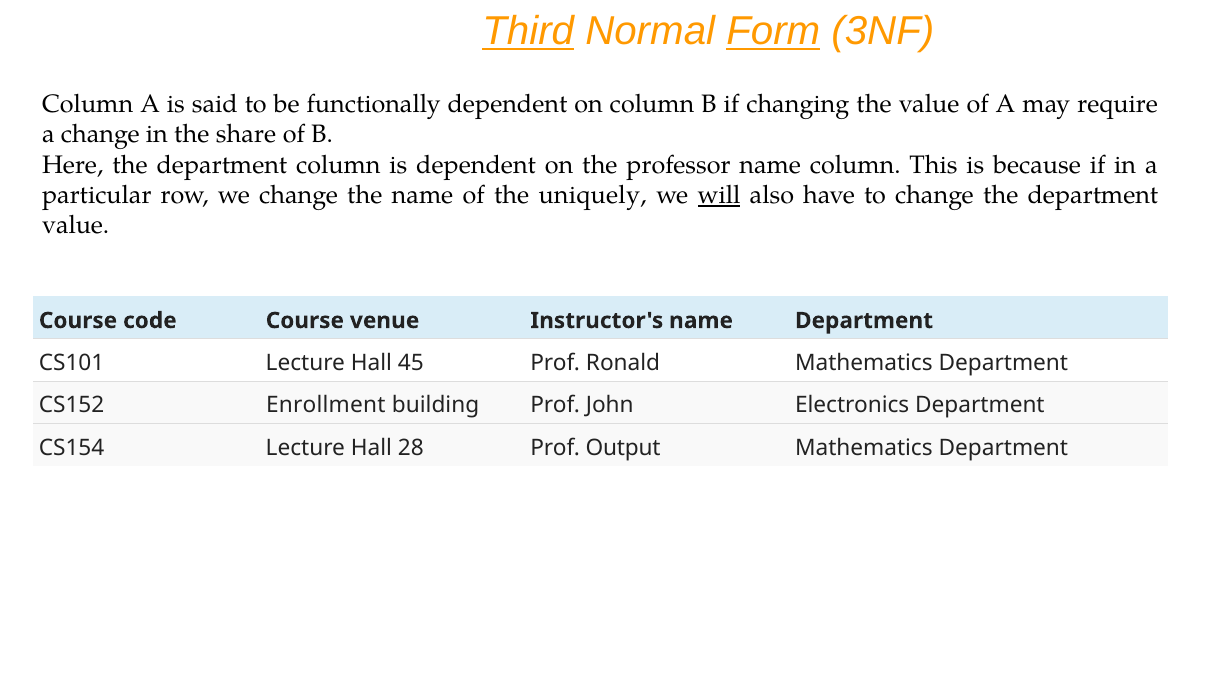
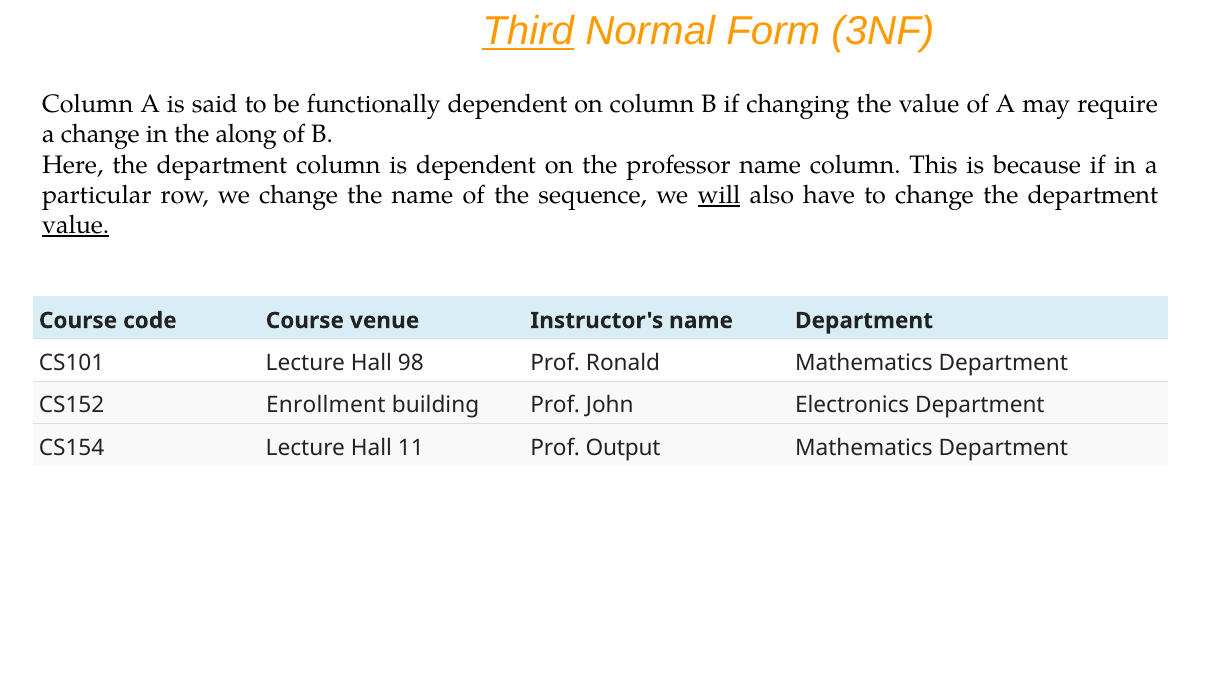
Form underline: present -> none
share: share -> along
uniquely: uniquely -> sequence
value at (76, 225) underline: none -> present
45: 45 -> 98
28: 28 -> 11
